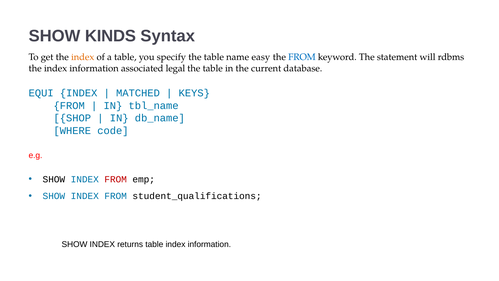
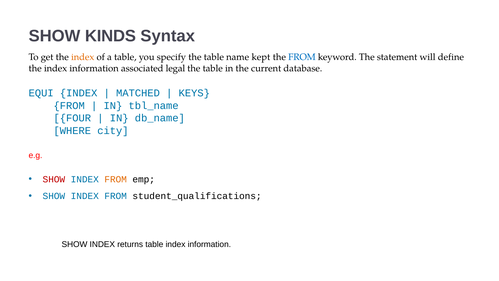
easy: easy -> kept
rdbms: rdbms -> define
SHOP: SHOP -> FOUR
code: code -> city
SHOW at (54, 179) colour: black -> red
FROM at (116, 179) colour: red -> orange
